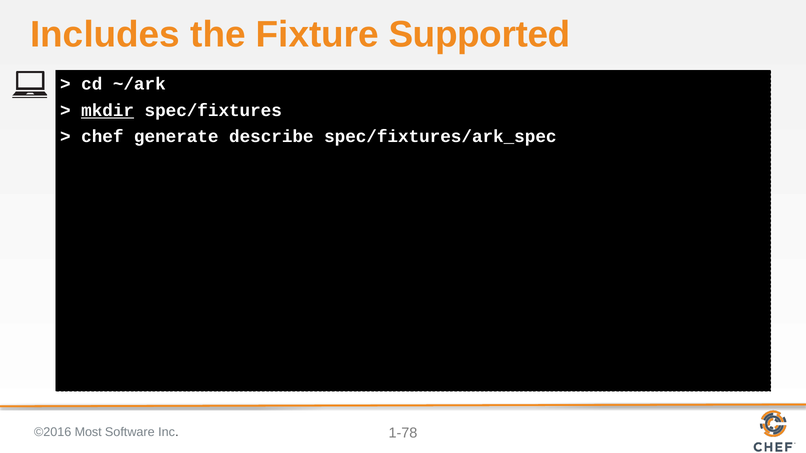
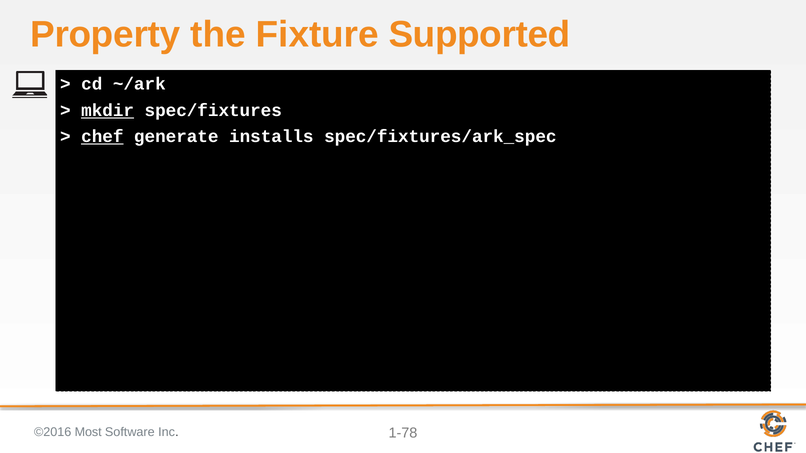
Includes: Includes -> Property
chef underline: none -> present
describe: describe -> installs
